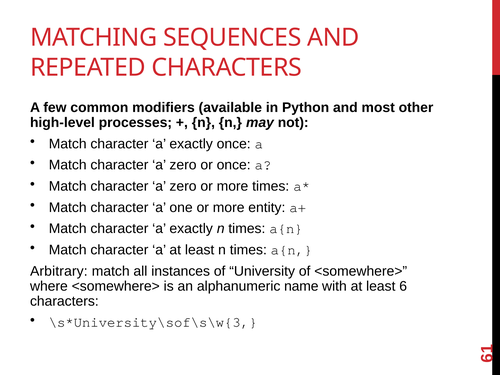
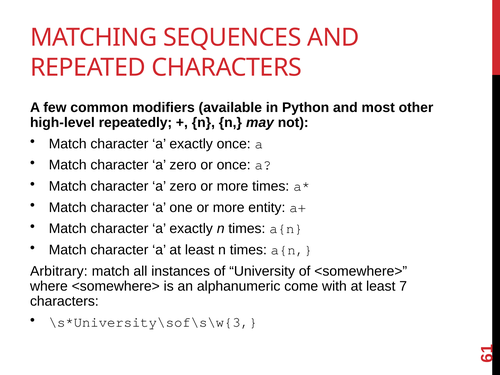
processes: processes -> repeatedly
name: name -> come
least 6: 6 -> 7
